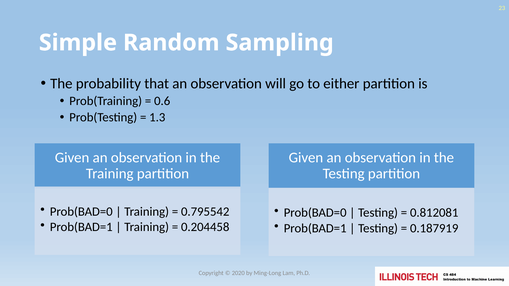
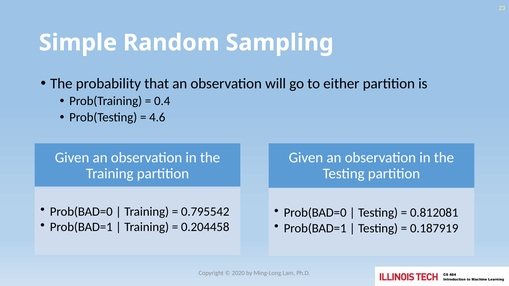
0.6: 0.6 -> 0.4
1.3: 1.3 -> 4.6
